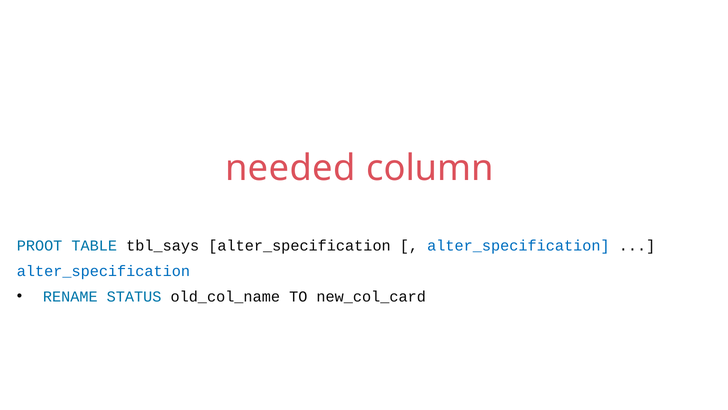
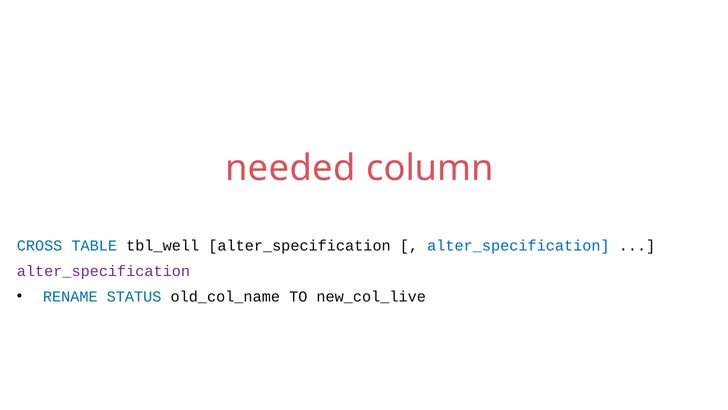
PROOT: PROOT -> CROSS
tbl_says: tbl_says -> tbl_well
alter_specification at (103, 271) colour: blue -> purple
new_col_card: new_col_card -> new_col_live
